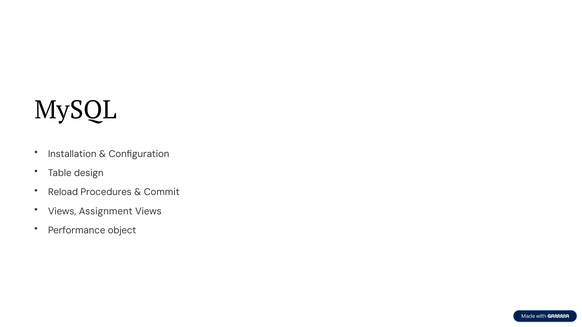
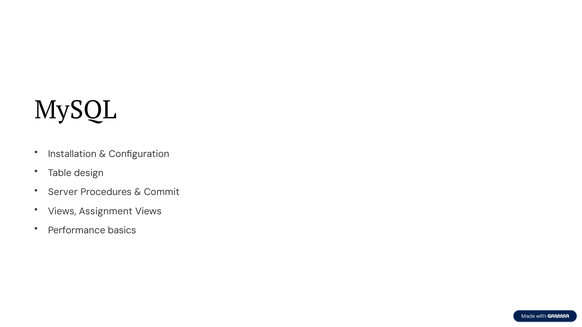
Reload: Reload -> Server
object: object -> basics
